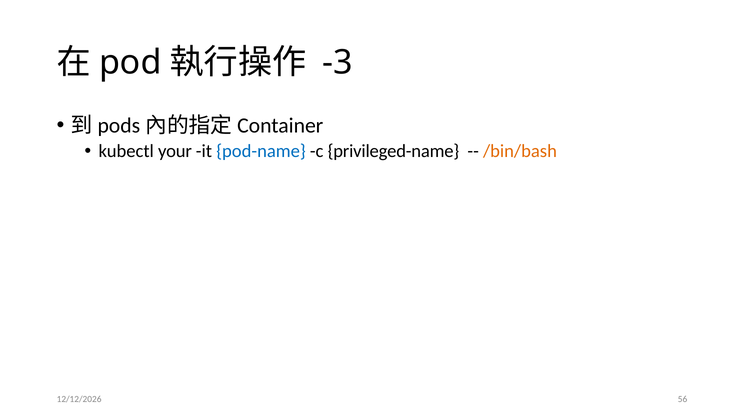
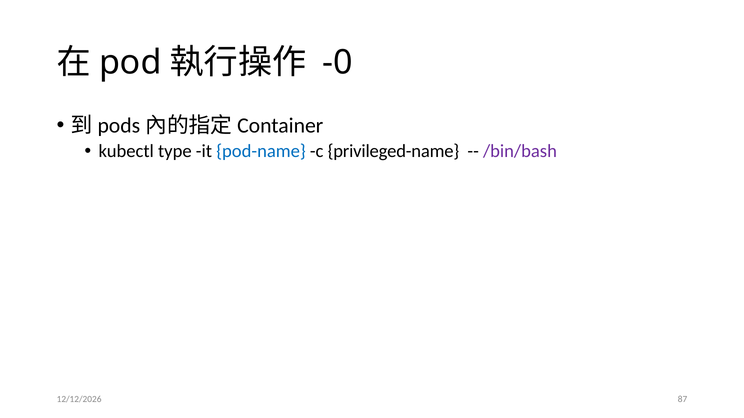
-3: -3 -> -0
your: your -> type
/bin/bash colour: orange -> purple
56: 56 -> 87
